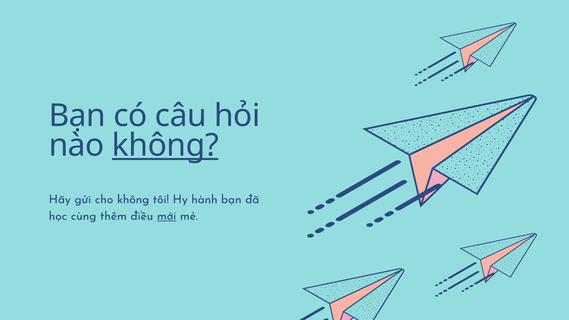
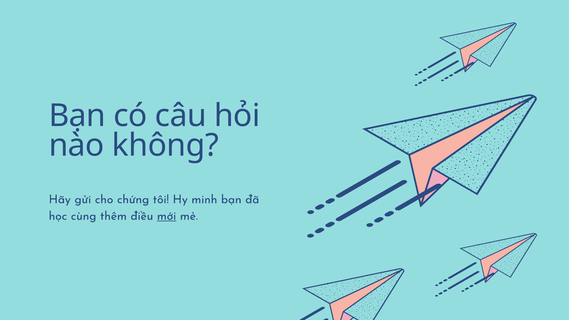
không at (165, 145) underline: present -> none
cho không: không -> chứng
hành: hành -> minh
